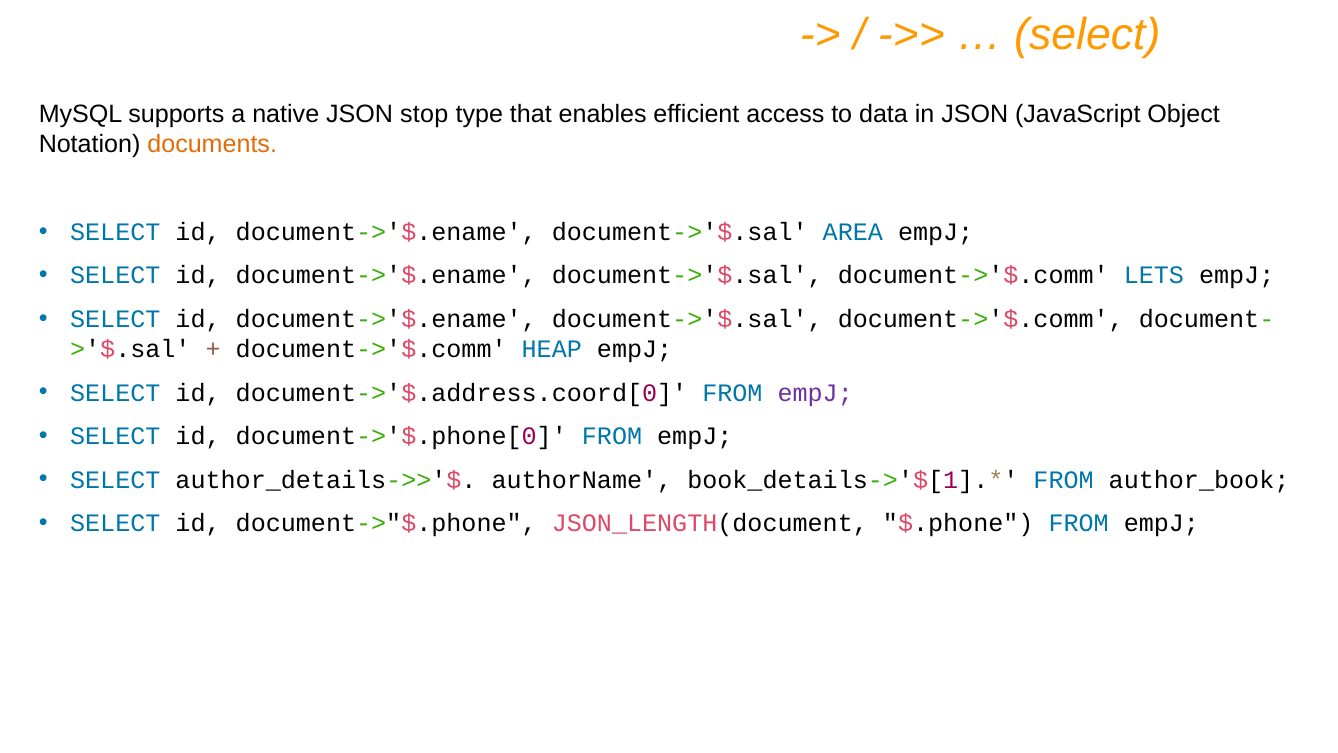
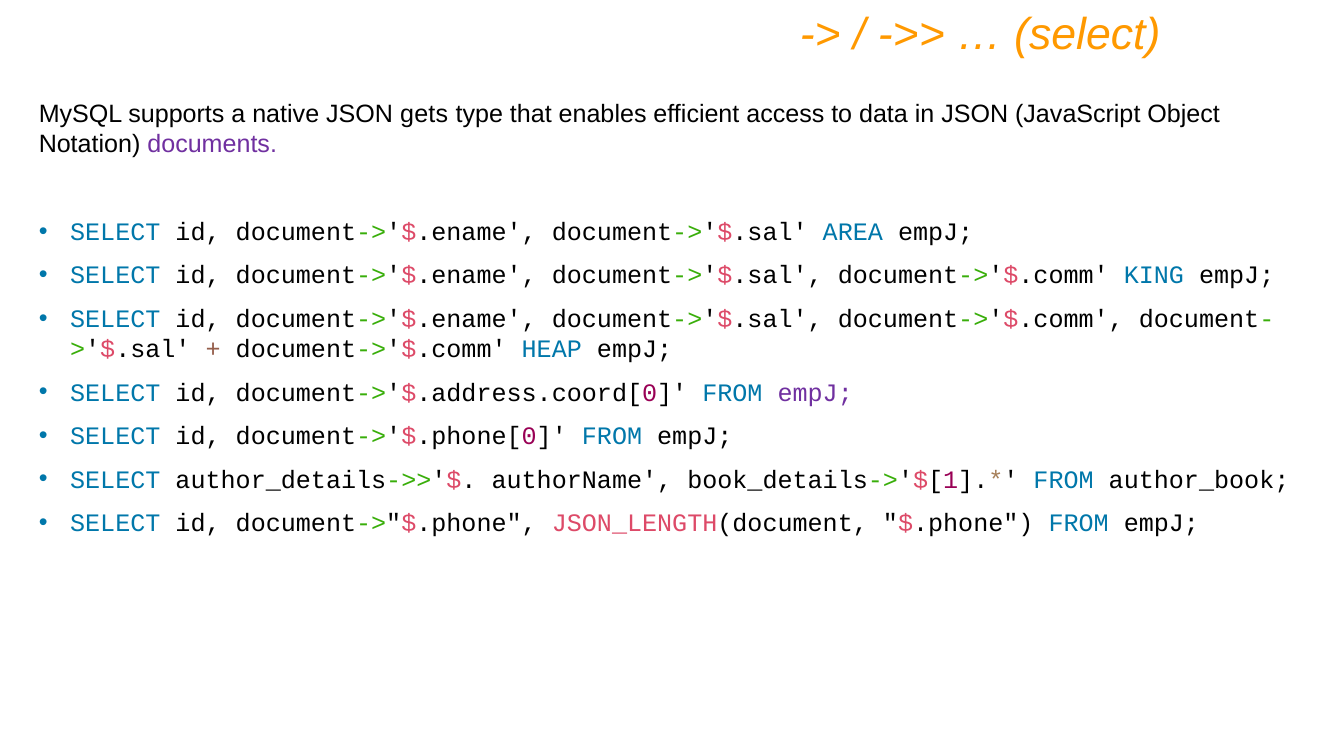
stop: stop -> gets
documents colour: orange -> purple
LETS: LETS -> KING
